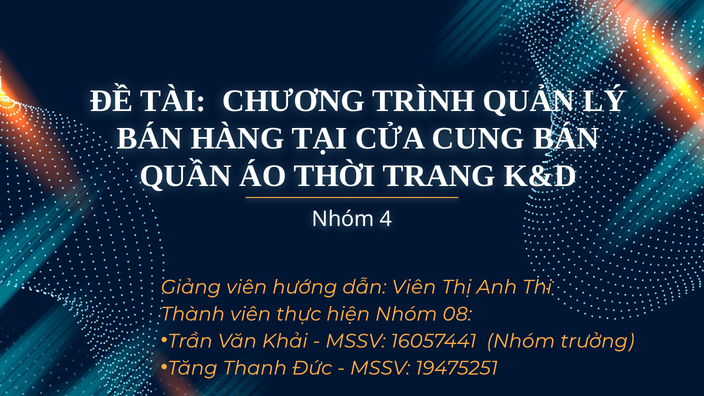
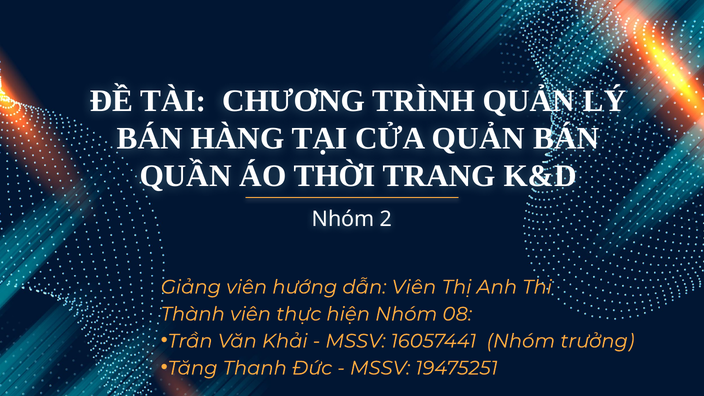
CỬA CUNG: CUNG -> QUẢN
4: 4 -> 2
